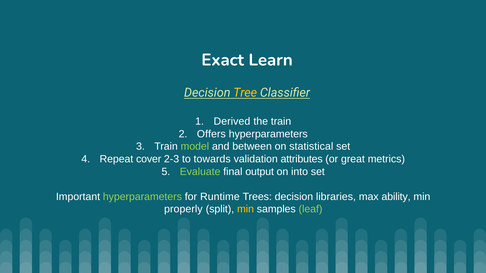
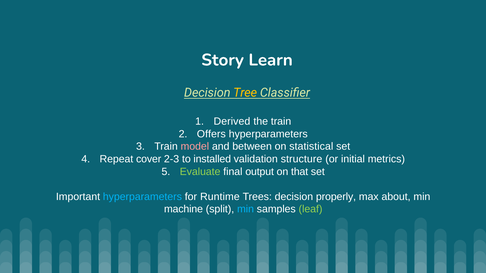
Exact: Exact -> Story
model colour: light green -> pink
towards: towards -> installed
attributes: attributes -> structure
great: great -> initial
into: into -> that
hyperparameters at (142, 197) colour: light green -> light blue
libraries: libraries -> properly
ability: ability -> about
properly: properly -> machine
min at (246, 209) colour: yellow -> light blue
